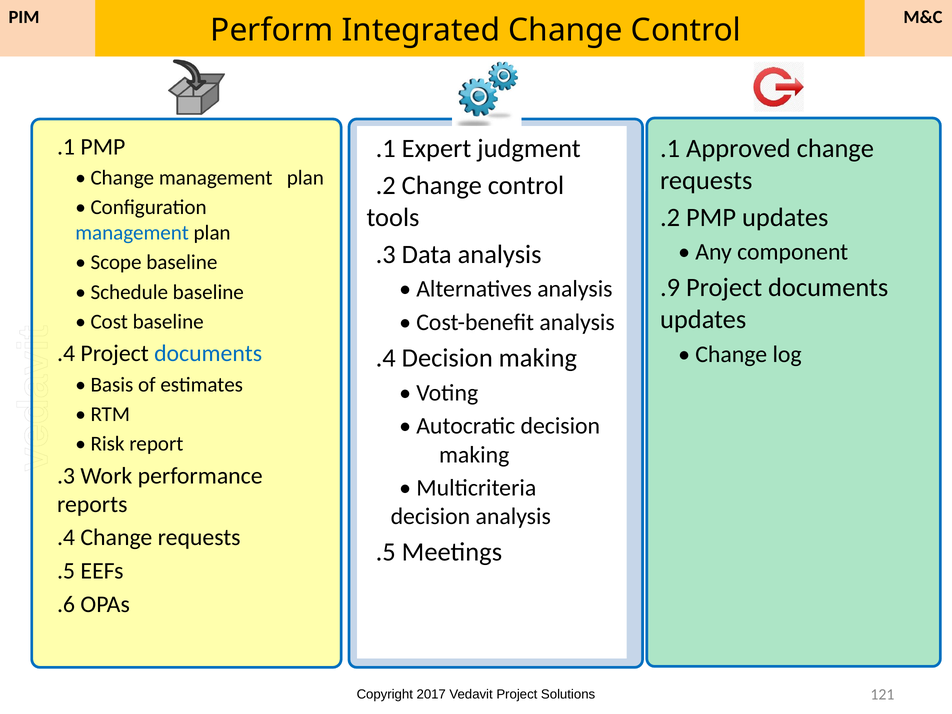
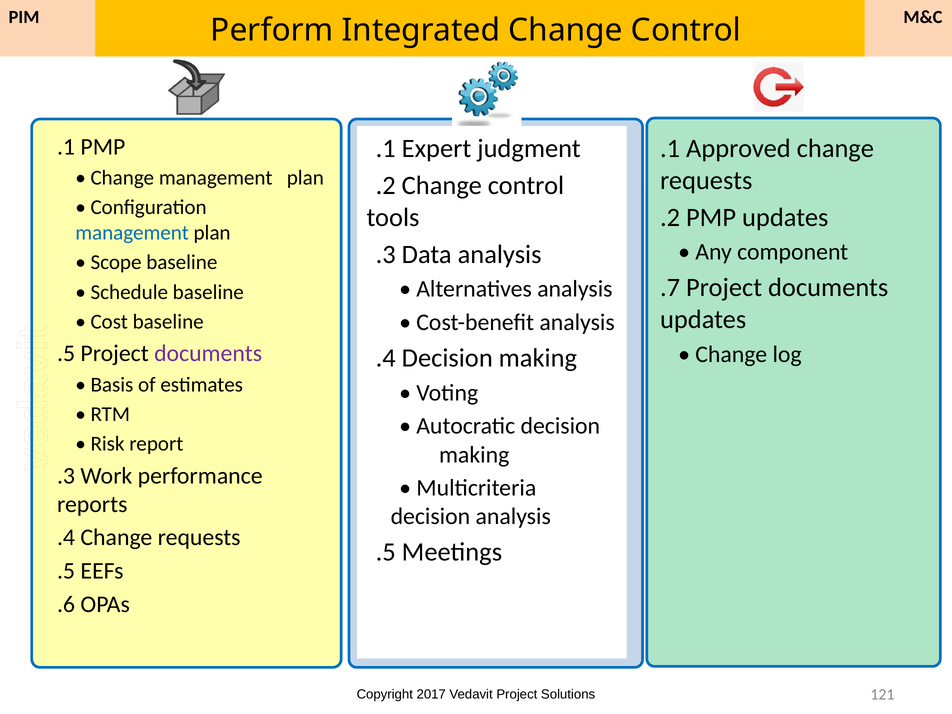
.9: .9 -> .7
.4 at (66, 354): .4 -> .5
documents at (208, 354) colour: blue -> purple
